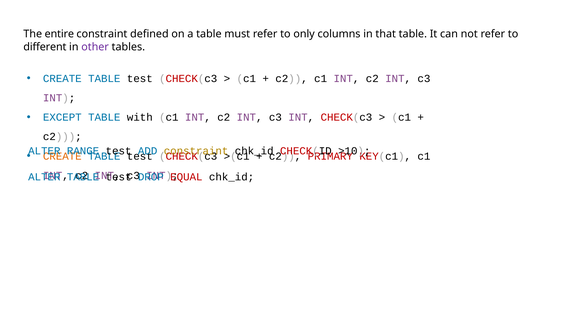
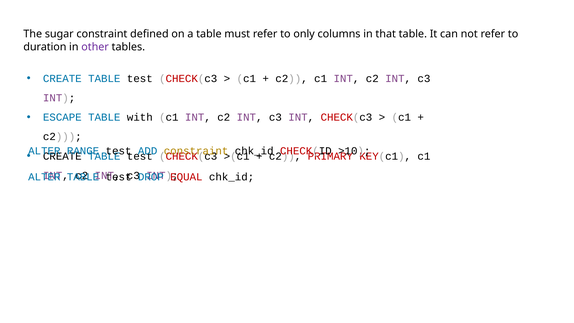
entire: entire -> sugar
different: different -> duration
EXCEPT: EXCEPT -> ESCAPE
CREATE at (62, 156) colour: orange -> black
